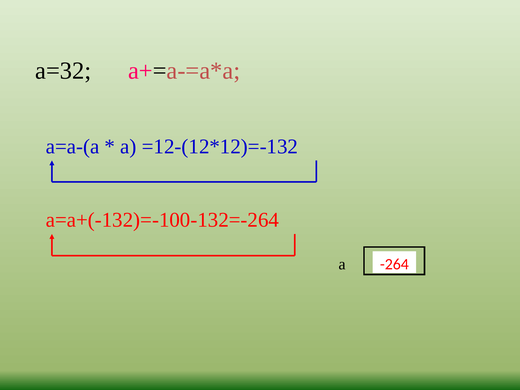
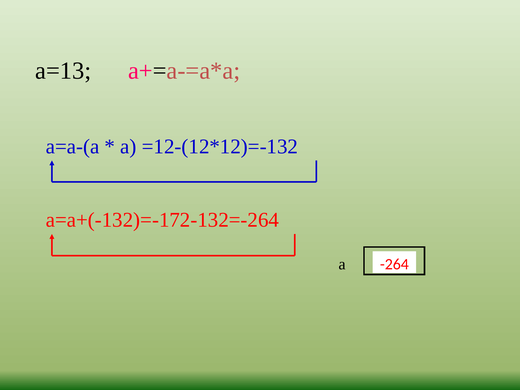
a=32: a=32 -> a=13
a=a+(-132)=-100-132=-264: a=a+(-132)=-100-132=-264 -> a=a+(-132)=-172-132=-264
